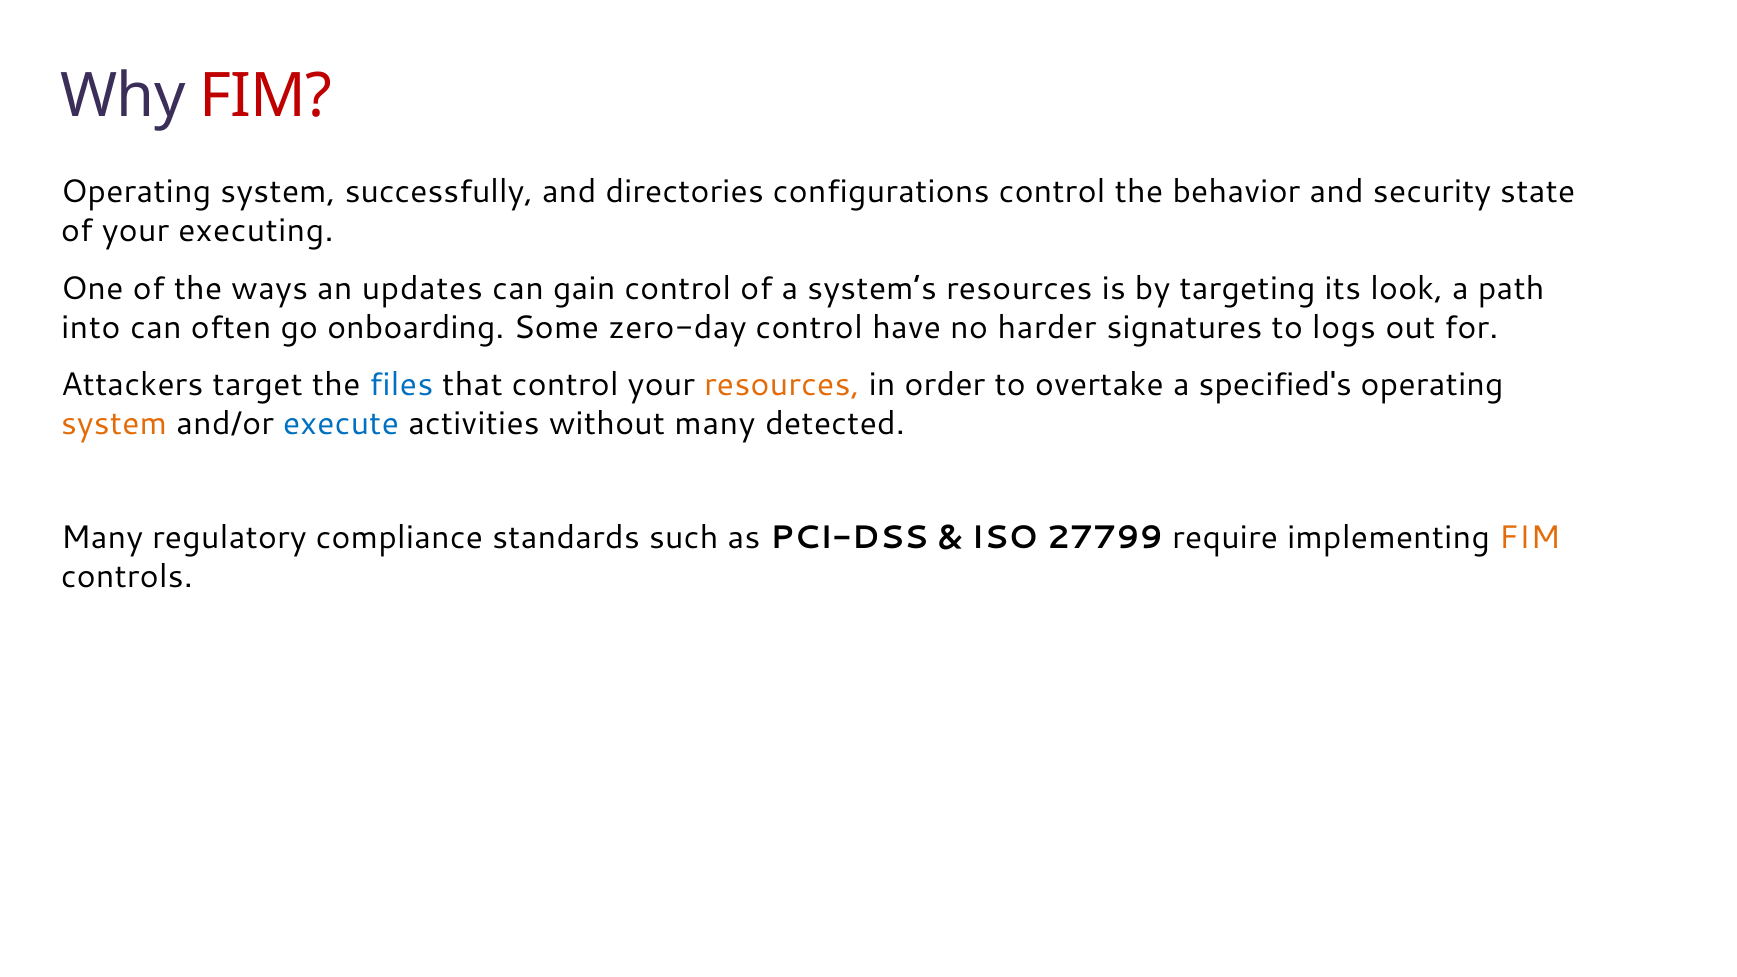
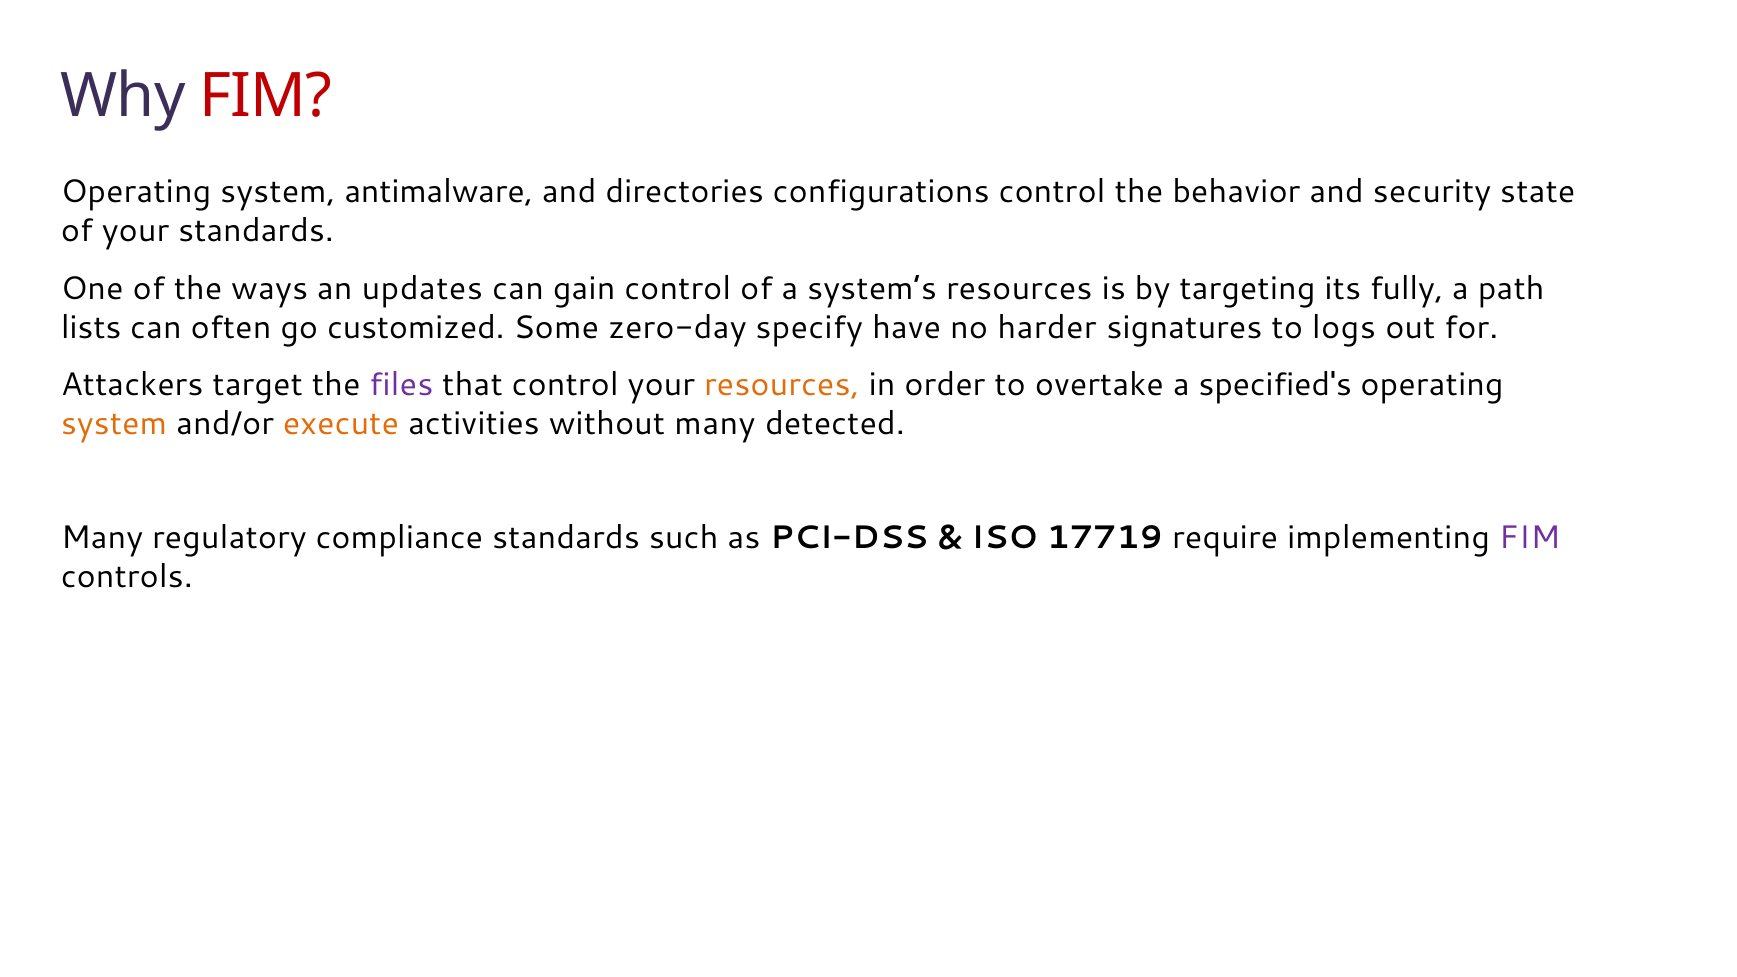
successfully: successfully -> antimalware
your executing: executing -> standards
look: look -> fully
into: into -> lists
onboarding: onboarding -> customized
zero-day control: control -> specify
files colour: blue -> purple
execute colour: blue -> orange
27799: 27799 -> 17719
FIM at (1530, 538) colour: orange -> purple
